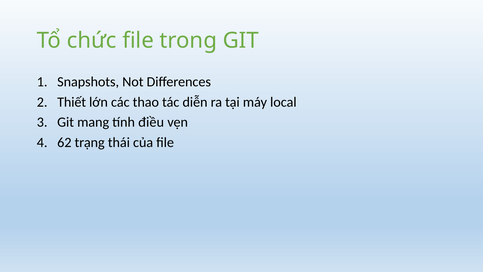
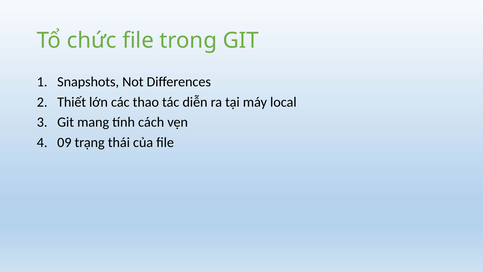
điều: điều -> cách
62: 62 -> 09
